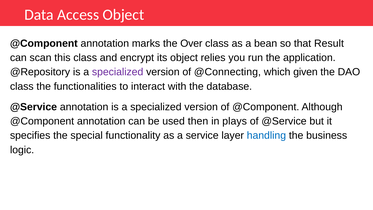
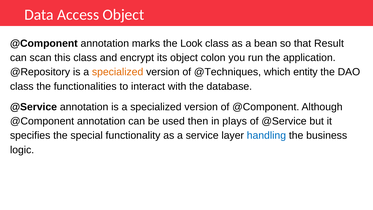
Over: Over -> Look
relies: relies -> colon
specialized at (118, 72) colour: purple -> orange
@Connecting: @Connecting -> @Techniques
given: given -> entity
